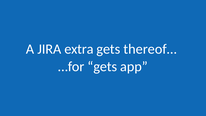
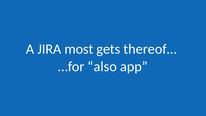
extra: extra -> most
…for gets: gets -> also
